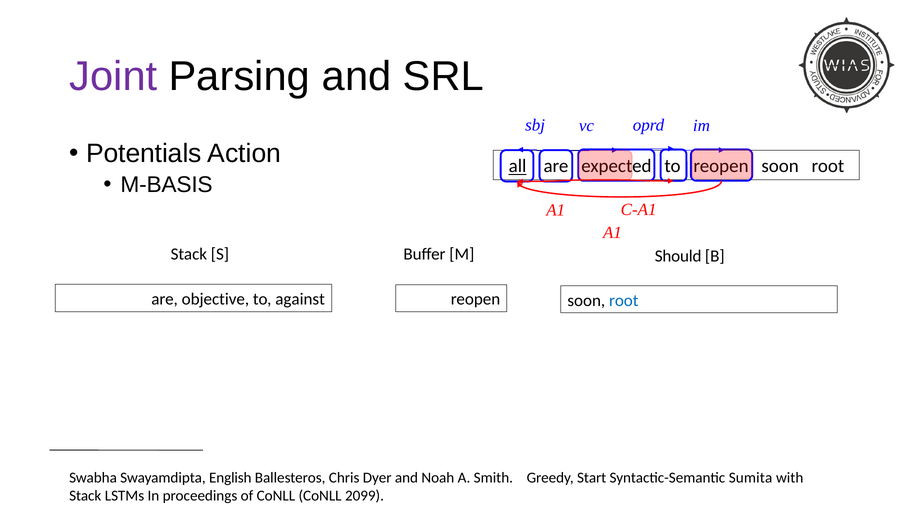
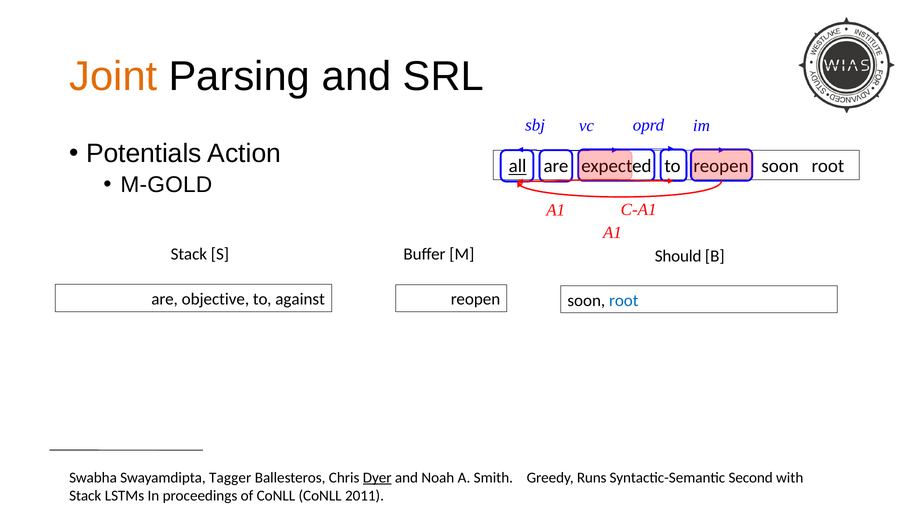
Joint colour: purple -> orange
M-BASIS: M-BASIS -> M-GOLD
English: English -> Tagger
Dyer underline: none -> present
Start: Start -> Runs
Sumita: Sumita -> Second
2099: 2099 -> 2011
